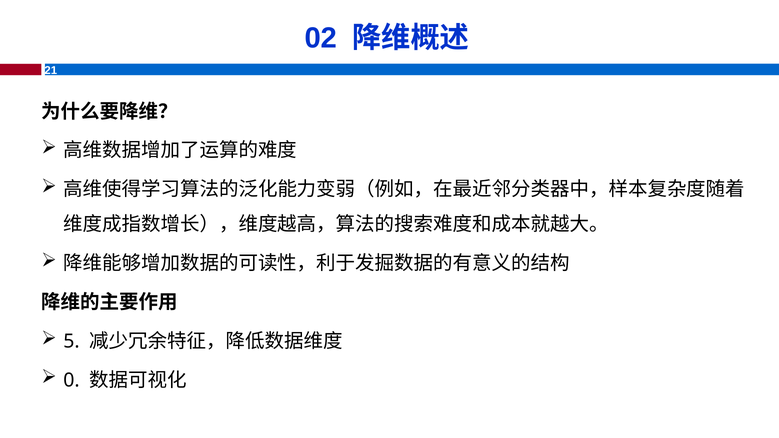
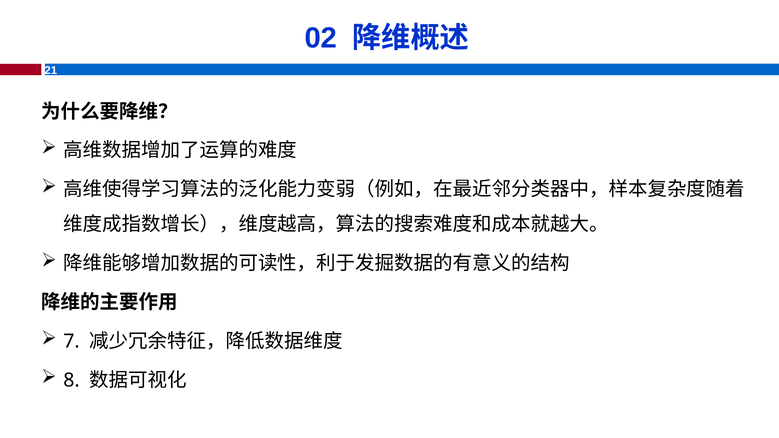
5: 5 -> 7
0: 0 -> 8
